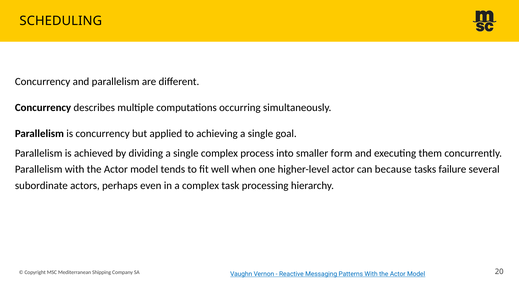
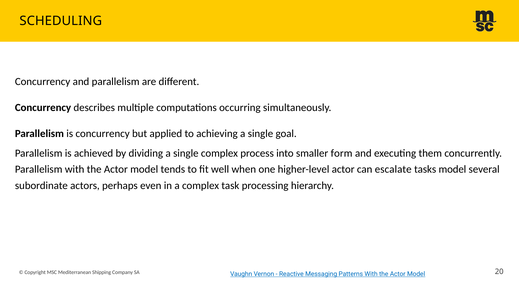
because: because -> escalate
tasks failure: failure -> model
